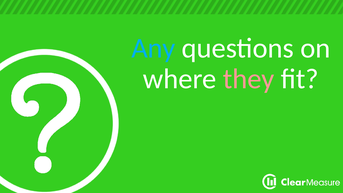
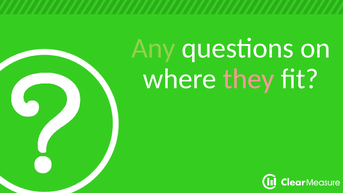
Any colour: light blue -> light green
